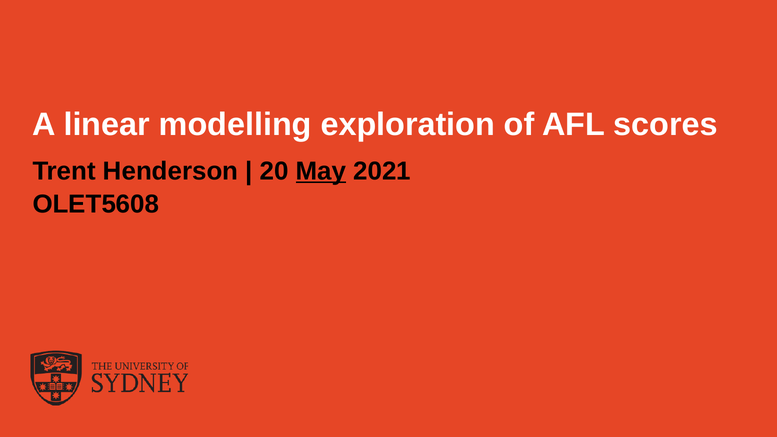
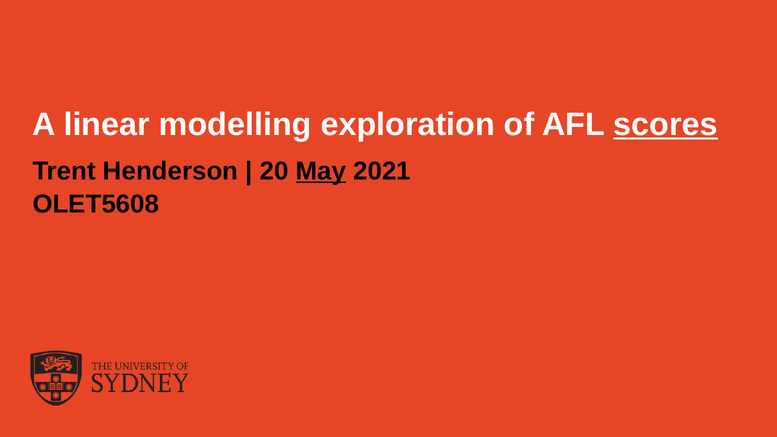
scores underline: none -> present
